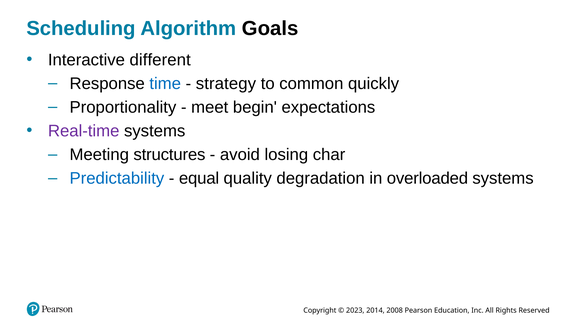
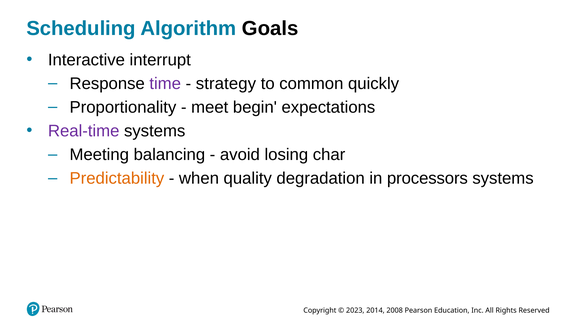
different: different -> interrupt
time colour: blue -> purple
structures: structures -> balancing
Predictability colour: blue -> orange
equal: equal -> when
overloaded: overloaded -> processors
